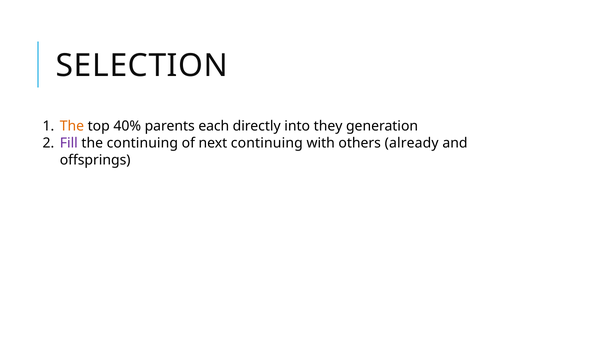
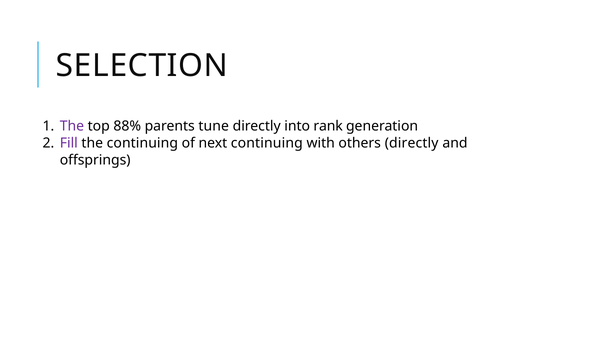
The at (72, 126) colour: orange -> purple
40%: 40% -> 88%
each: each -> tune
they: they -> rank
others already: already -> directly
